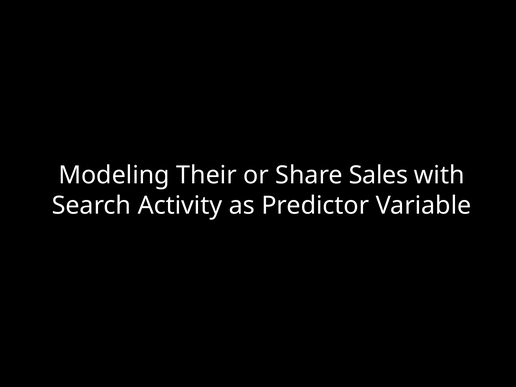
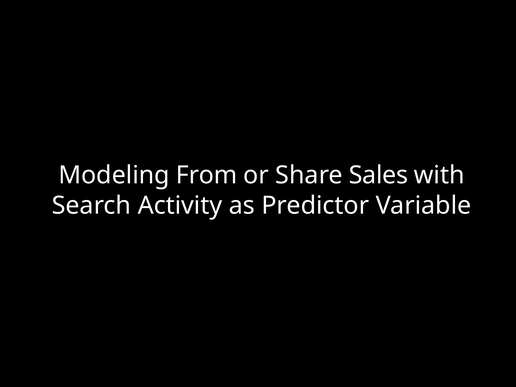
Their: Their -> From
